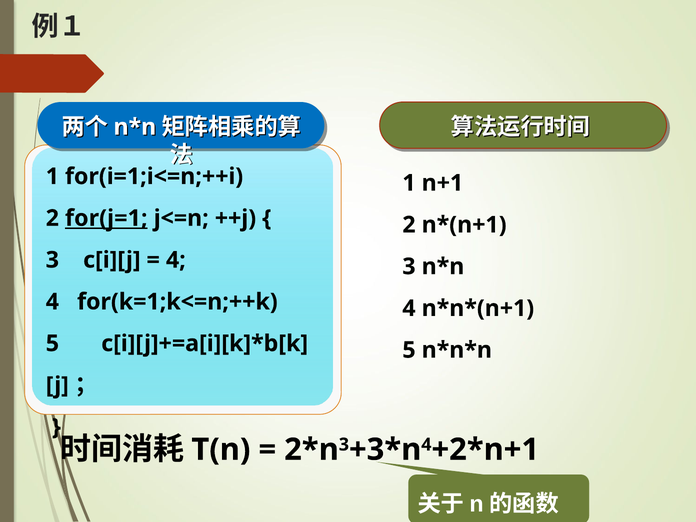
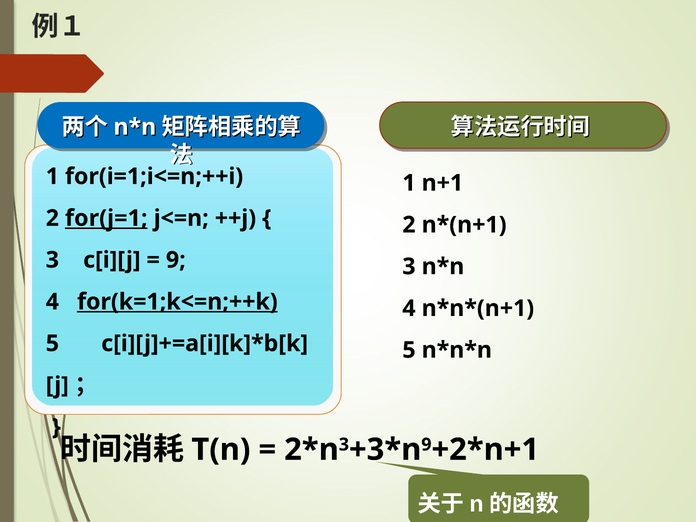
4 at (176, 260): 4 -> 9
for(k=1;k<=n;++k underline: none -> present
4 at (426, 445): 4 -> 9
